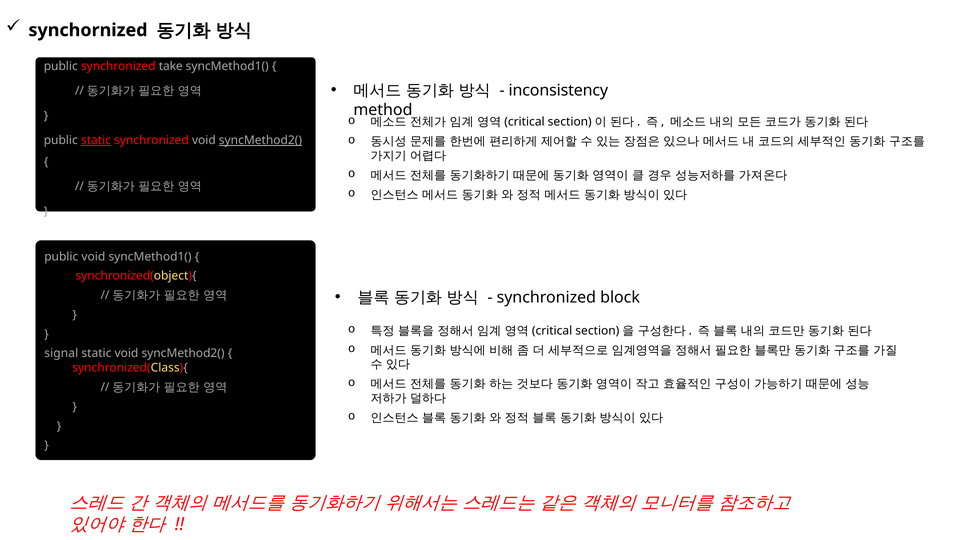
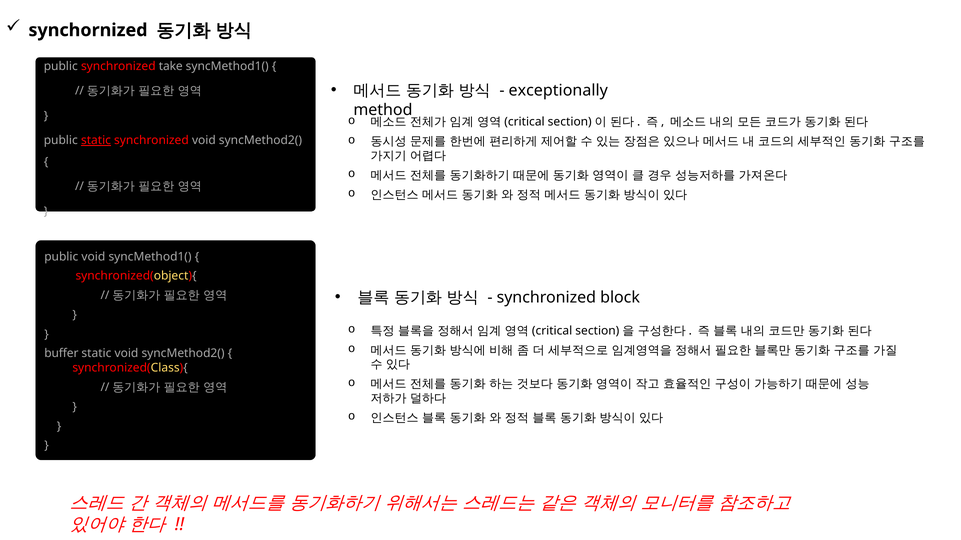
inconsistency: inconsistency -> exceptionally
syncMethod2( at (260, 140) underline: present -> none
signal: signal -> buffer
